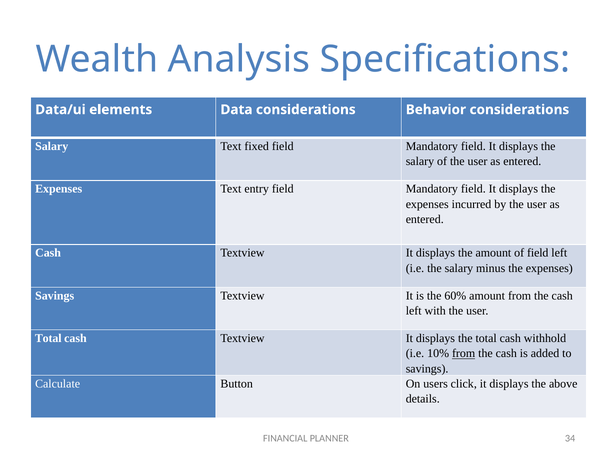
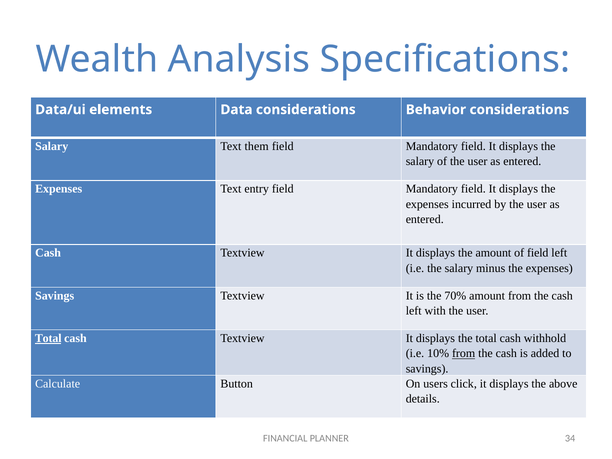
fixed: fixed -> them
60%: 60% -> 70%
Total at (48, 338) underline: none -> present
